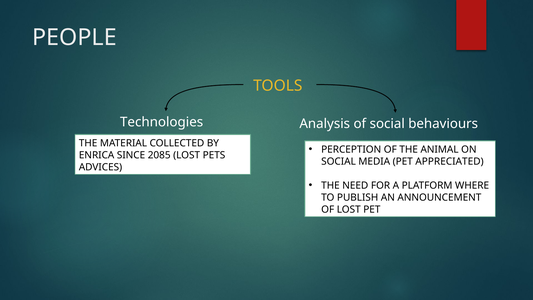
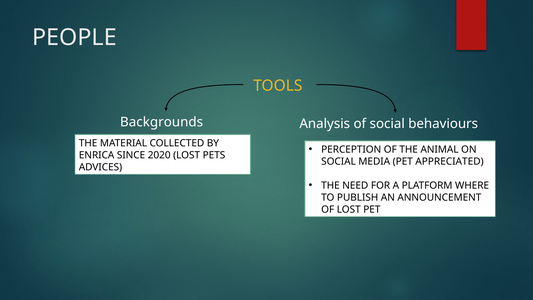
Technologies: Technologies -> Backgrounds
2085: 2085 -> 2020
